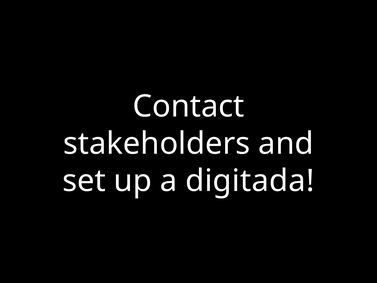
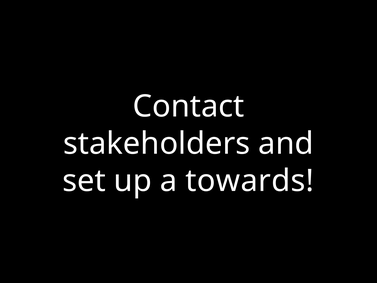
digitada: digitada -> towards
